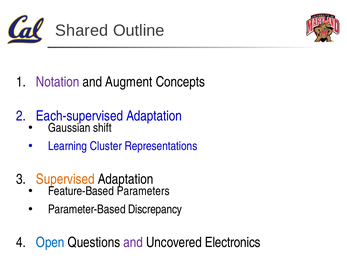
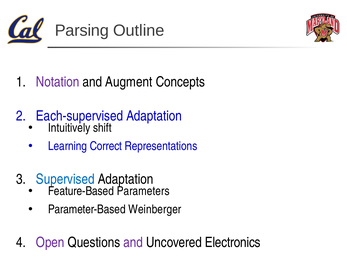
Shared: Shared -> Parsing
Gaussian: Gaussian -> Intuitively
Cluster: Cluster -> Correct
Supervised colour: orange -> blue
Discrepancy: Discrepancy -> Weinberger
Open colour: blue -> purple
